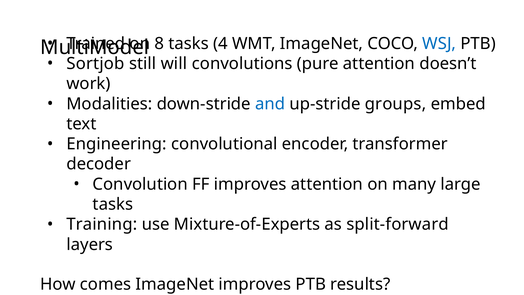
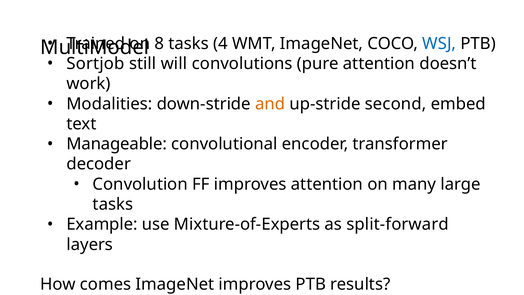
and colour: blue -> orange
groups: groups -> second
Engineering: Engineering -> Manageable
Training: Training -> Example
